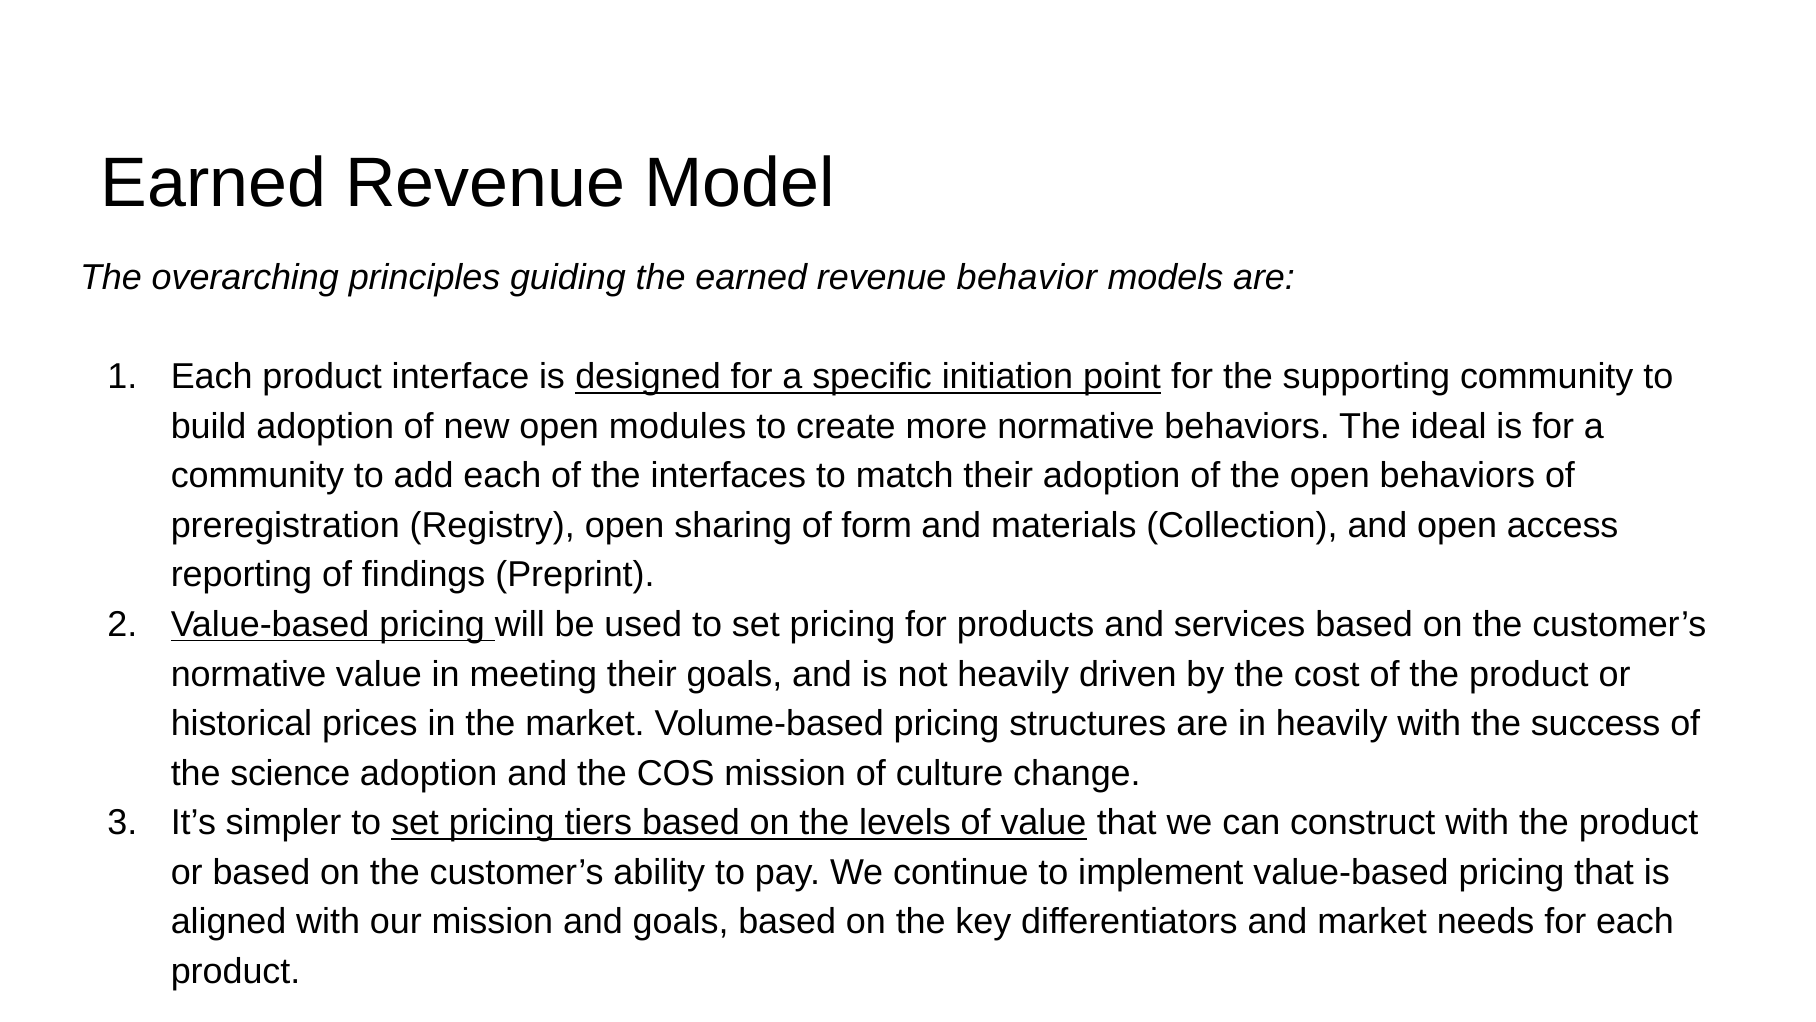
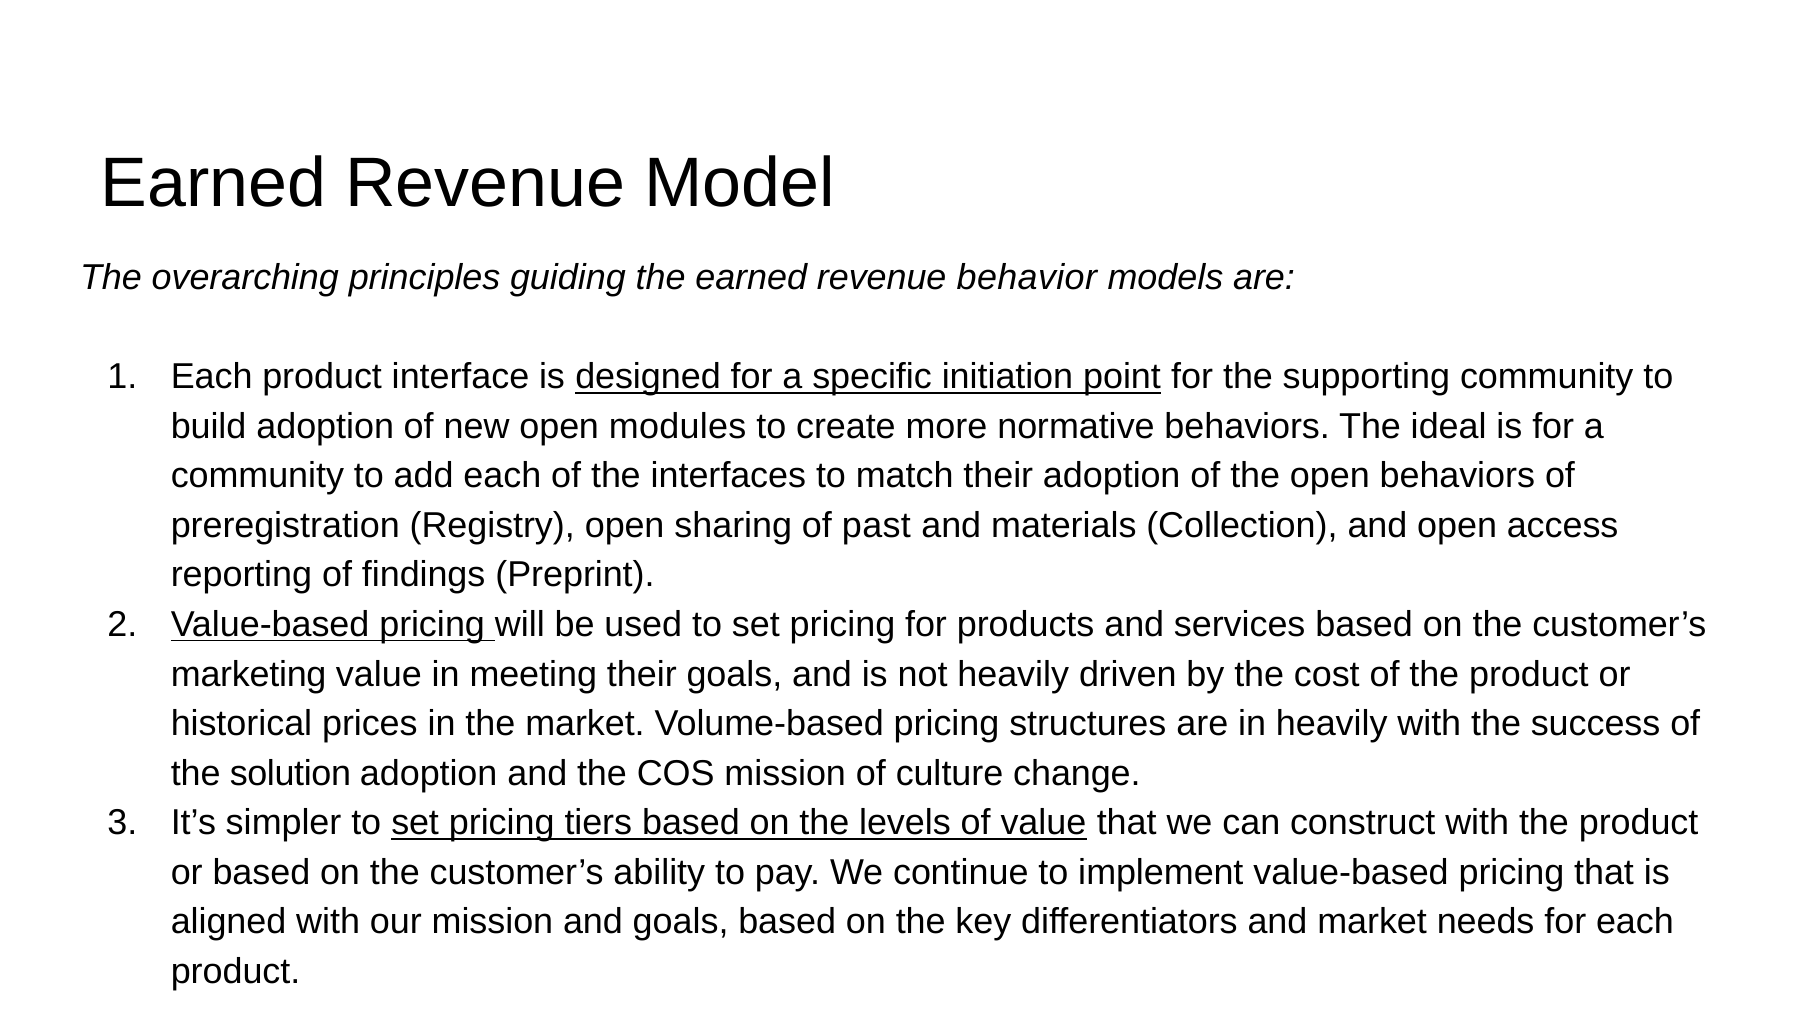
form: form -> past
normative at (249, 674): normative -> marketing
science: science -> solution
